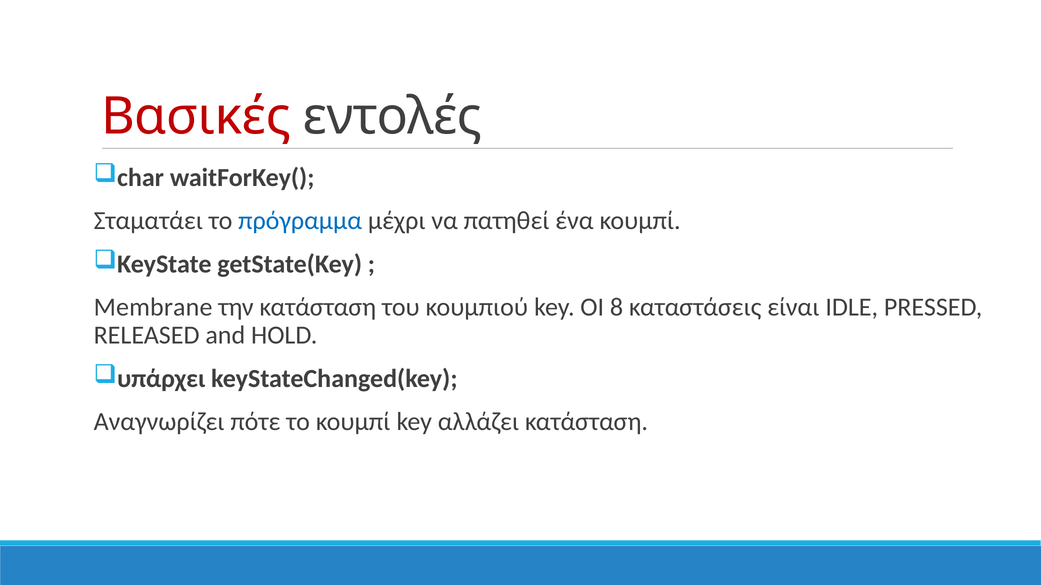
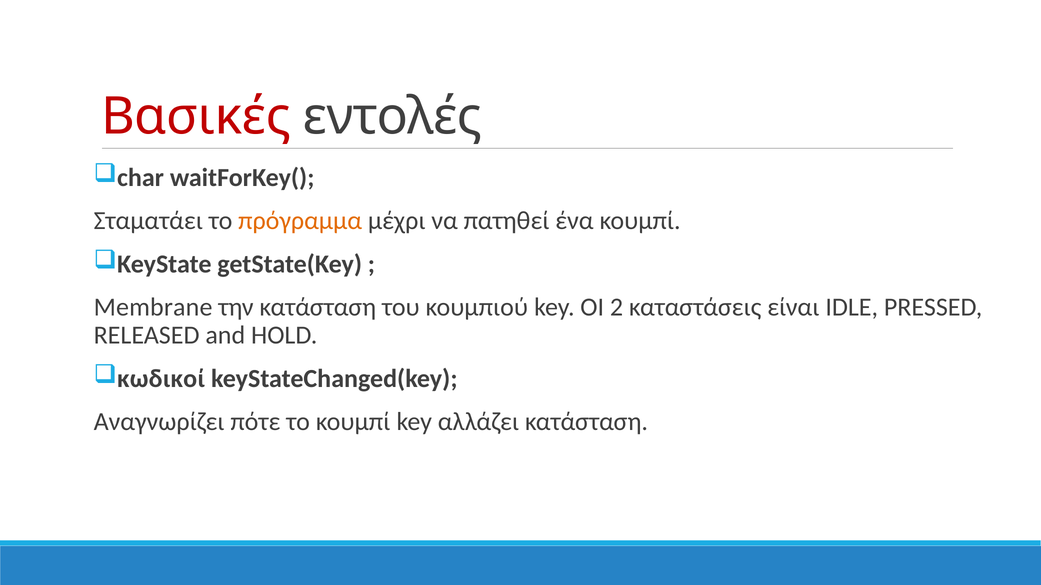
πρόγραμμα colour: blue -> orange
8: 8 -> 2
υπάρχει: υπάρχει -> κωδικοί
